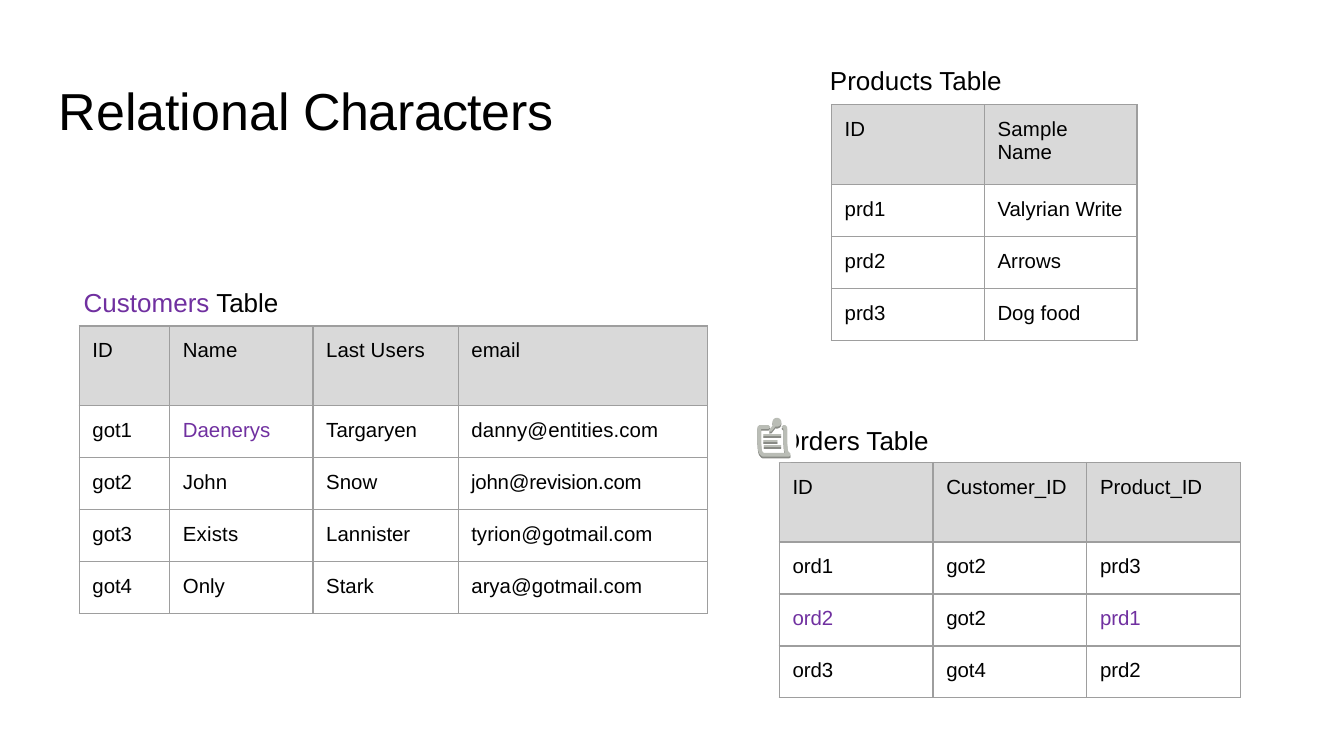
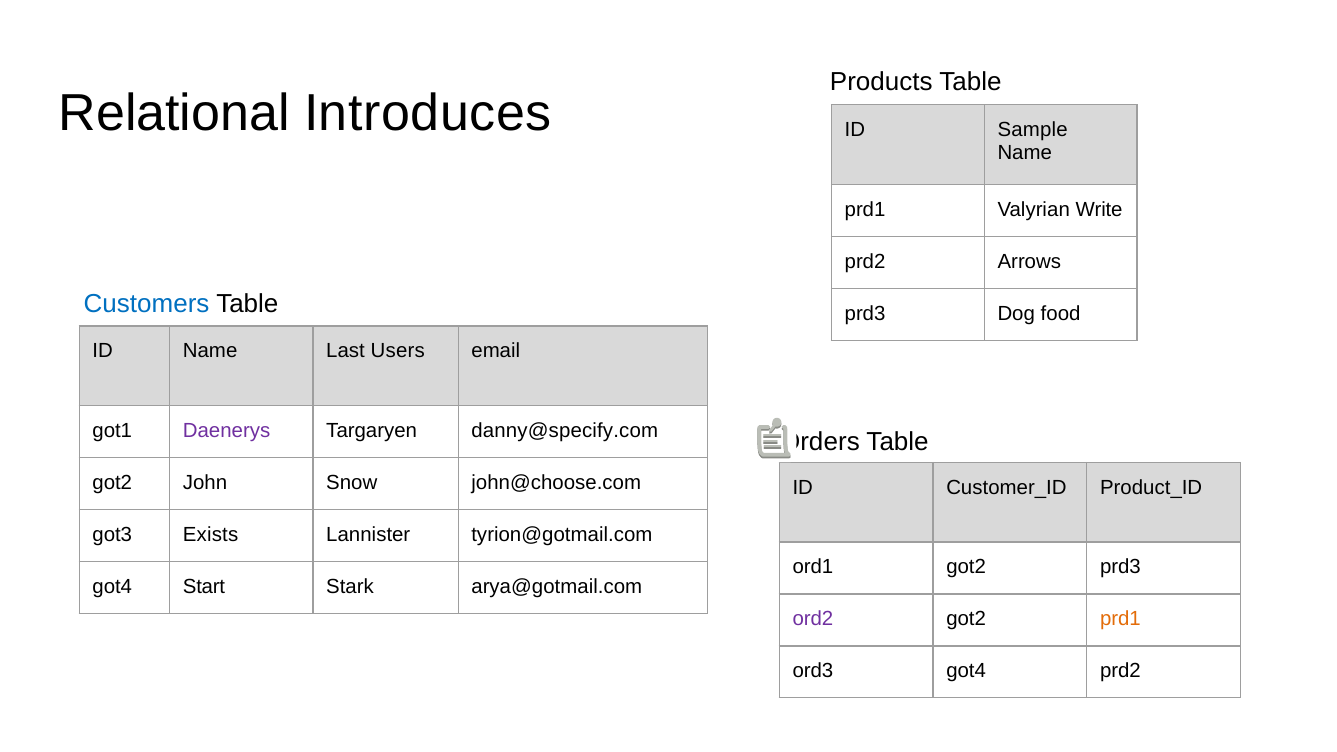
Characters: Characters -> Introduces
Customers colour: purple -> blue
danny@entities.com: danny@entities.com -> danny@specify.com
john@revision.com: john@revision.com -> john@choose.com
Only: Only -> Start
prd1 at (1120, 619) colour: purple -> orange
